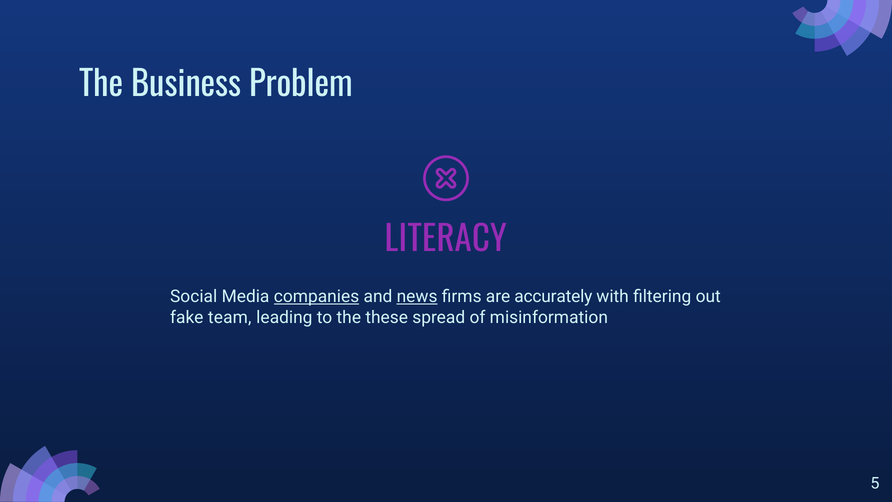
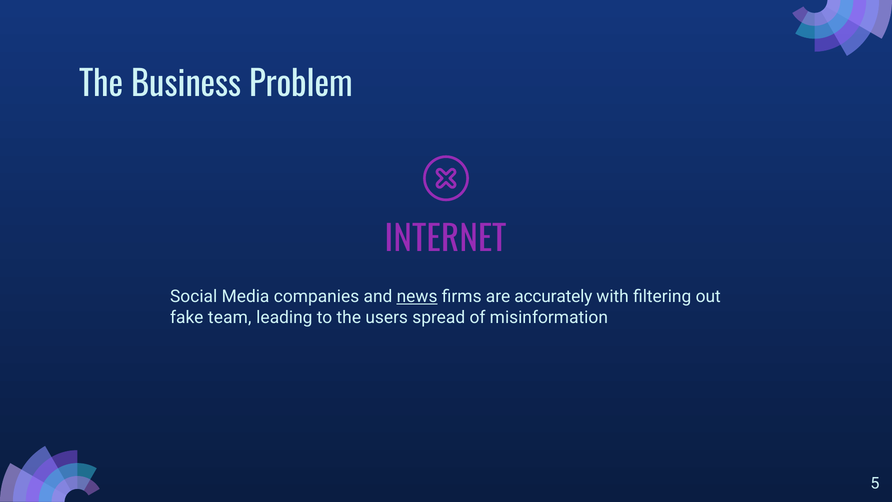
LITERACY: LITERACY -> INTERNET
companies underline: present -> none
these: these -> users
